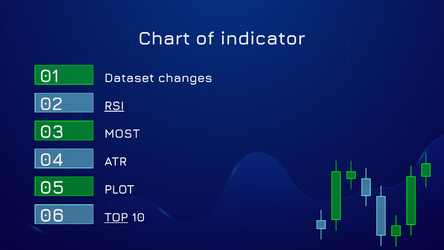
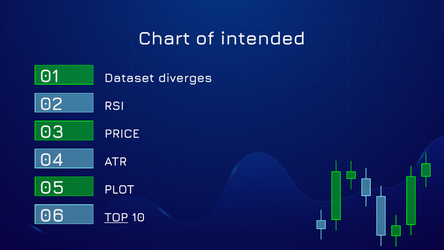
indicator: indicator -> intended
changes: changes -> diverges
RSI underline: present -> none
MOST: MOST -> PRICE
